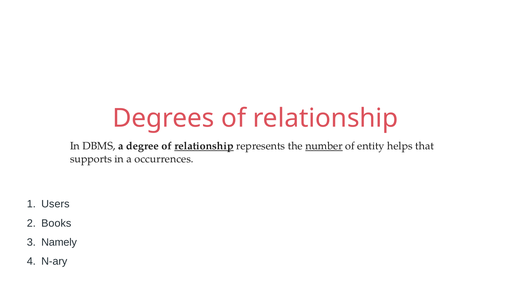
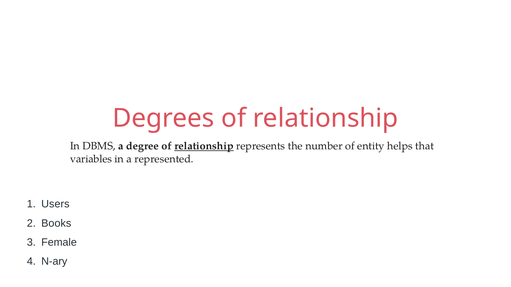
number underline: present -> none
supports: supports -> variables
occurrences: occurrences -> represented
Namely: Namely -> Female
